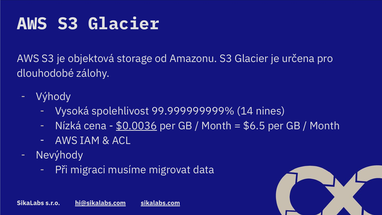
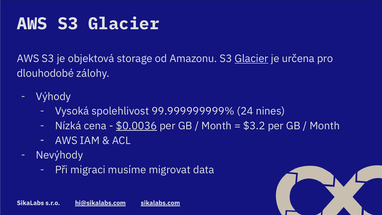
Glacier at (252, 59) underline: none -> present
14: 14 -> 24
$6.5: $6.5 -> $3.2
